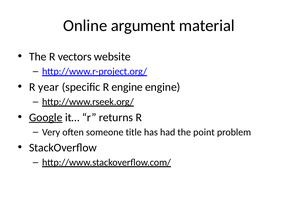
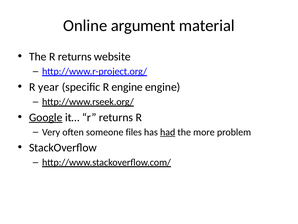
The R vectors: vectors -> returns
title: title -> files
had underline: none -> present
point: point -> more
